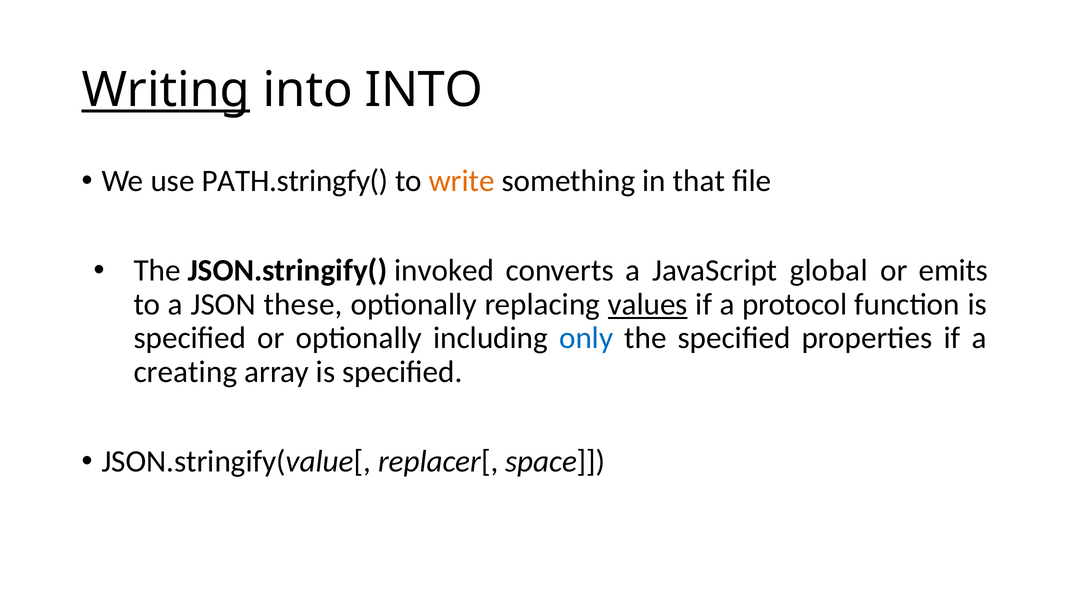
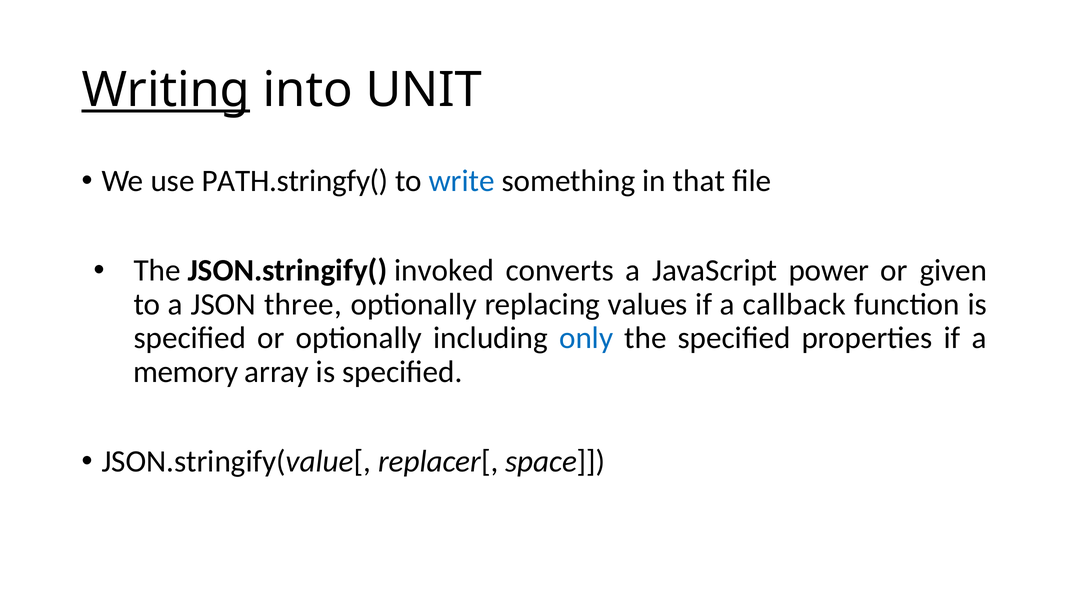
into INTO: INTO -> UNIT
write colour: orange -> blue
global: global -> power
emits: emits -> given
these: these -> three
values underline: present -> none
protocol: protocol -> callback
creating: creating -> memory
